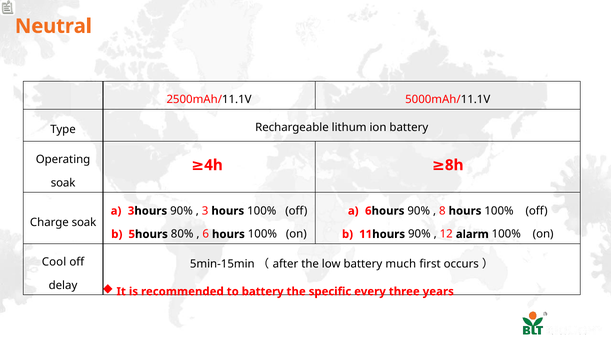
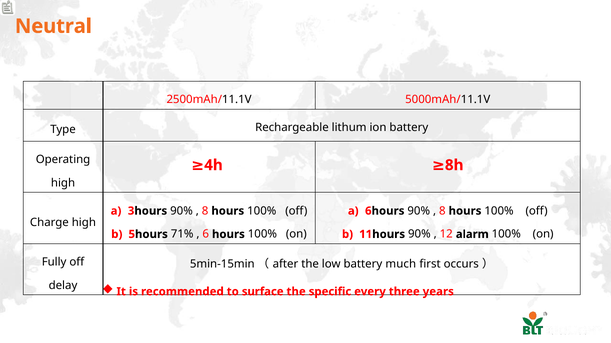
soak at (63, 183): soak -> high
3 at (205, 211): 3 -> 8
Charge soak: soak -> high
80%: 80% -> 71%
Cool: Cool -> Fully
to battery: battery -> surface
